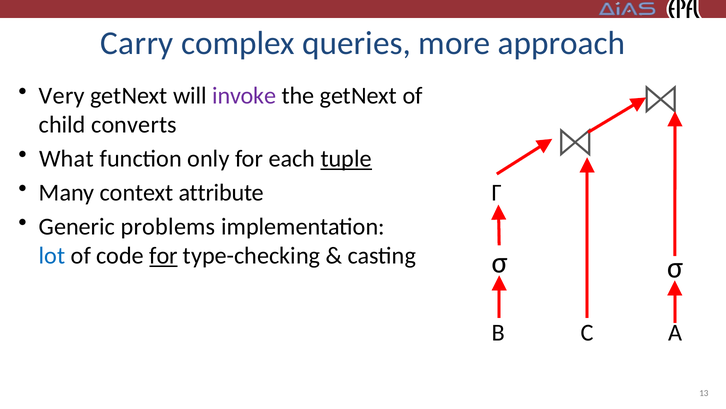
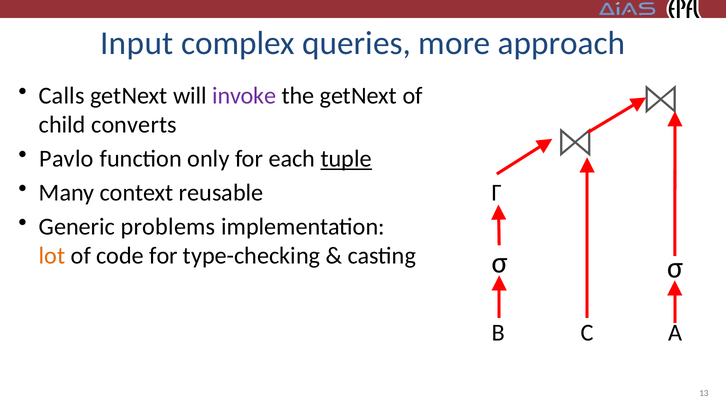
Carry: Carry -> Input
Very: Very -> Calls
What: What -> Pavlo
attribute: attribute -> reusable
lot colour: blue -> orange
for at (164, 255) underline: present -> none
